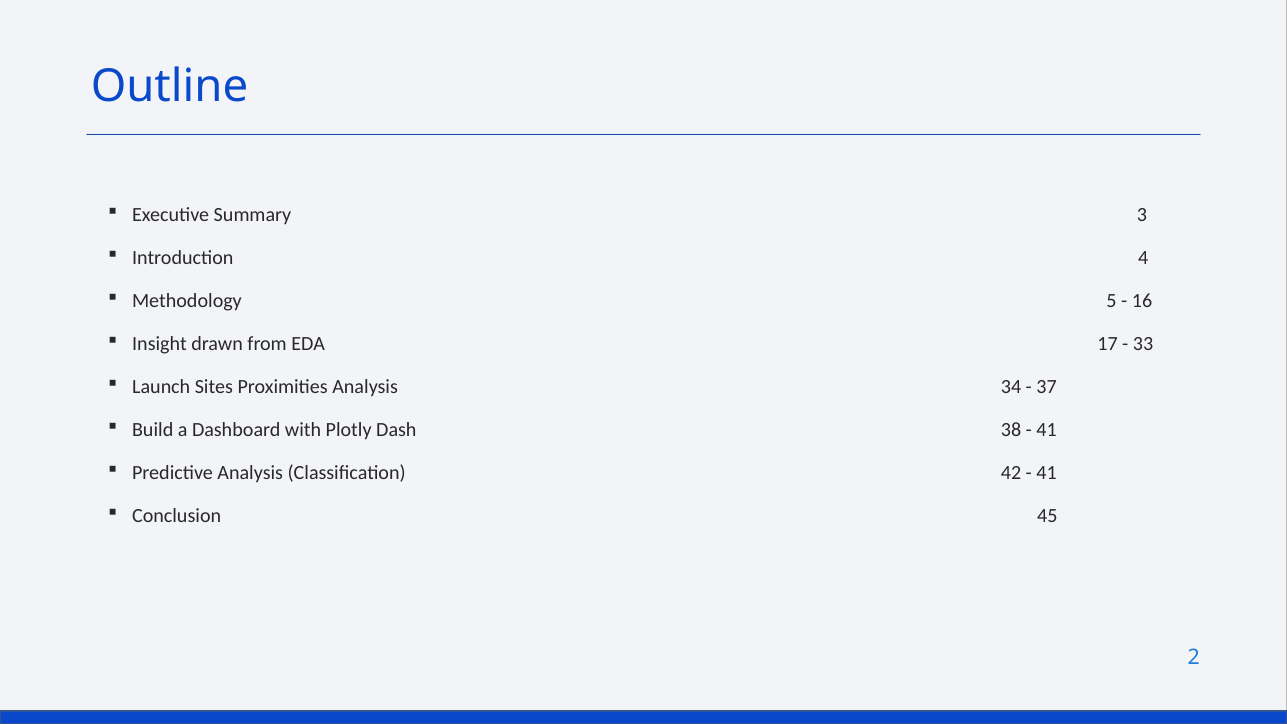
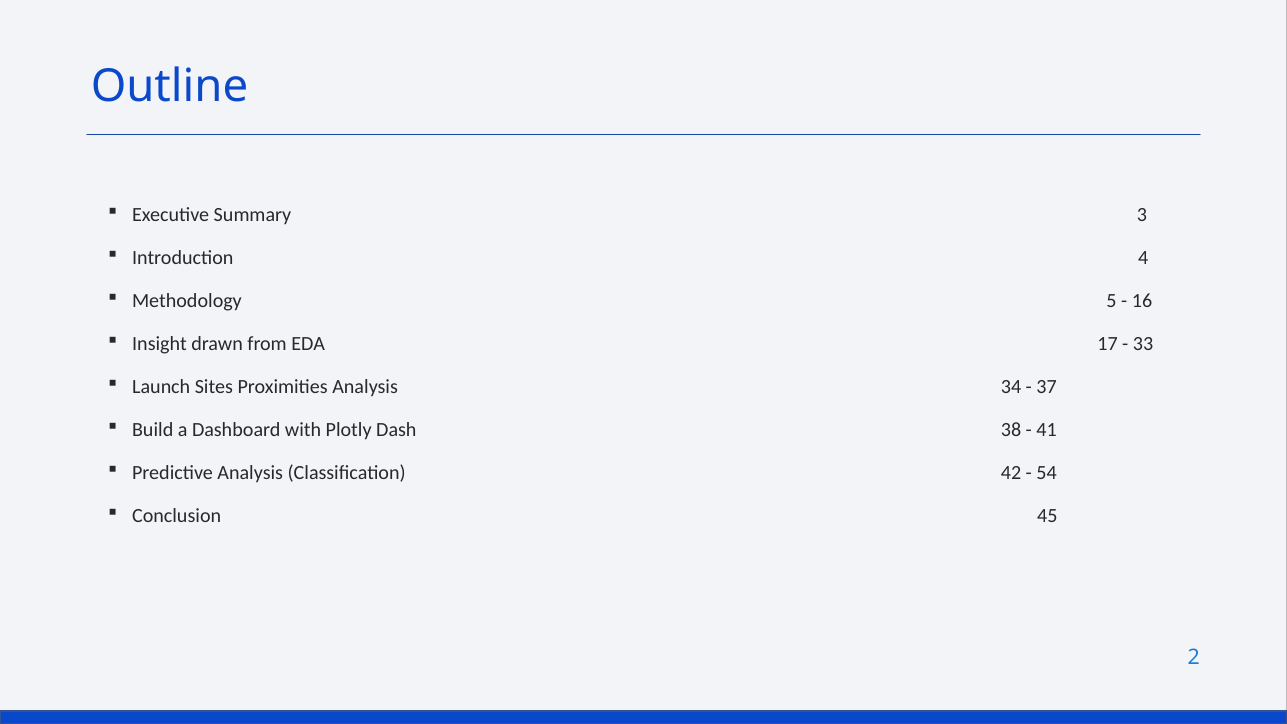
41 at (1047, 473): 41 -> 54
